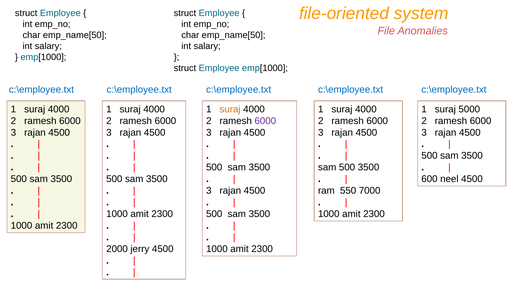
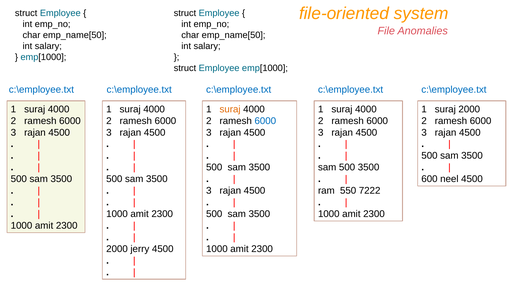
suraj 5000: 5000 -> 2000
6000 at (265, 121) colour: purple -> blue
7000: 7000 -> 7222
